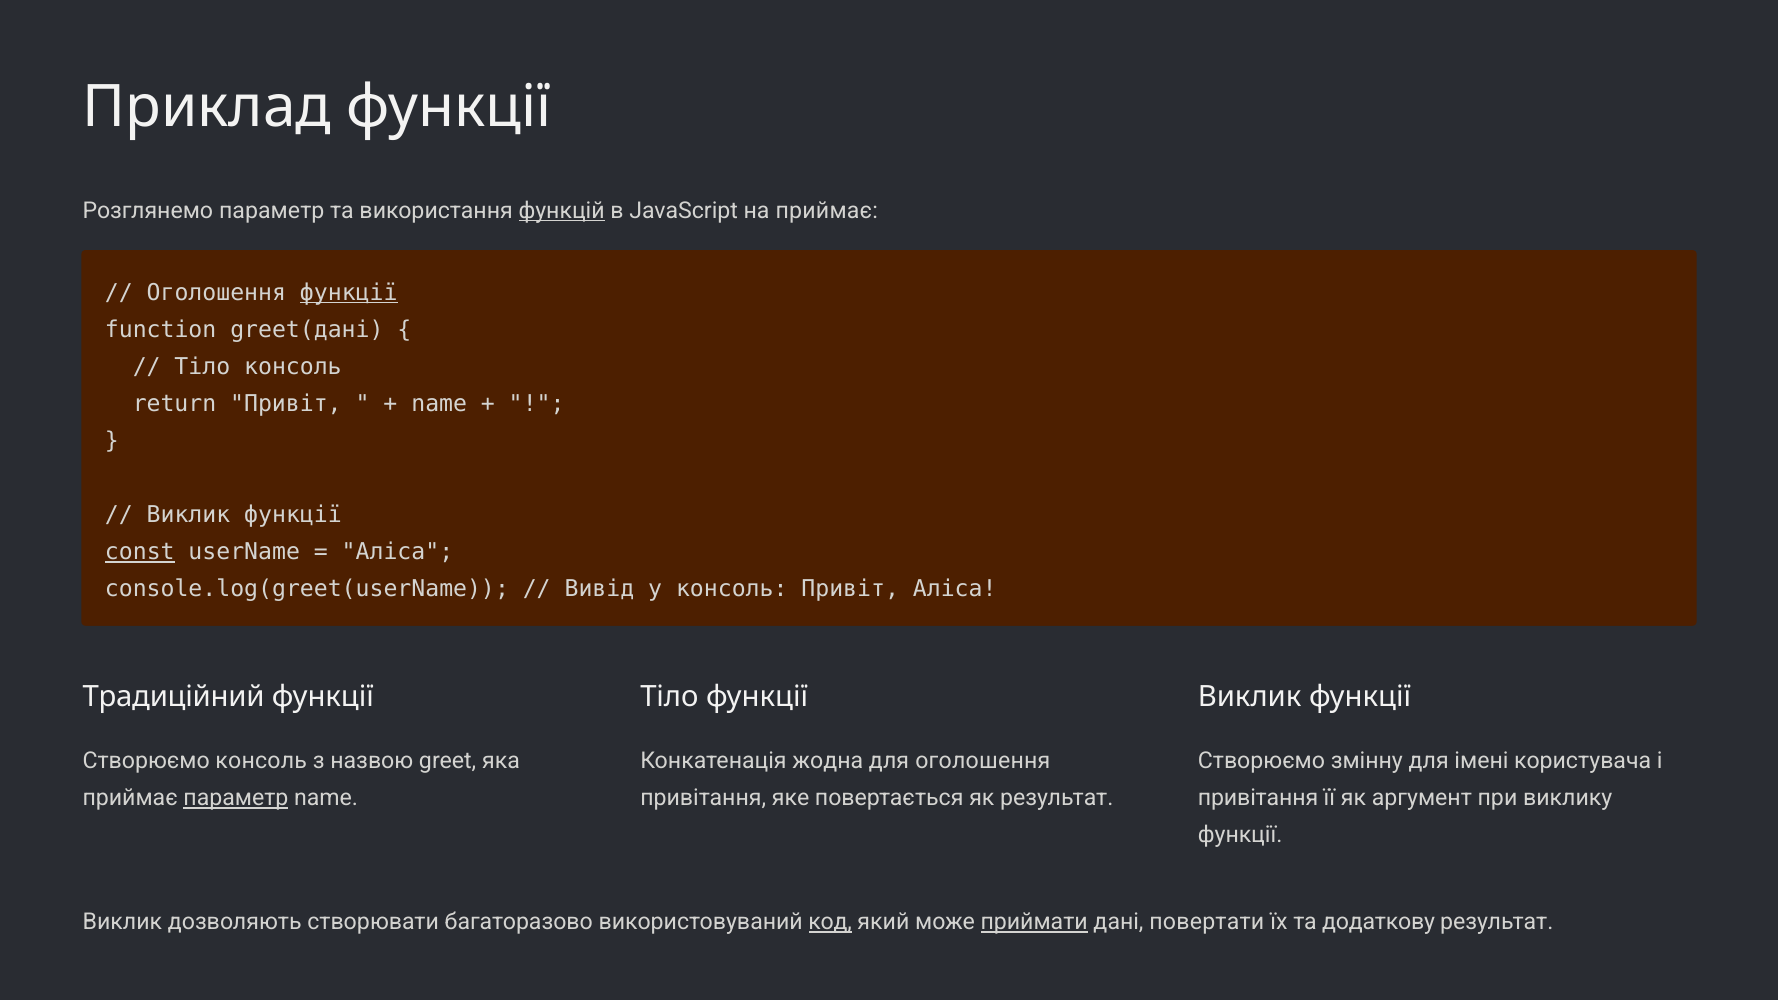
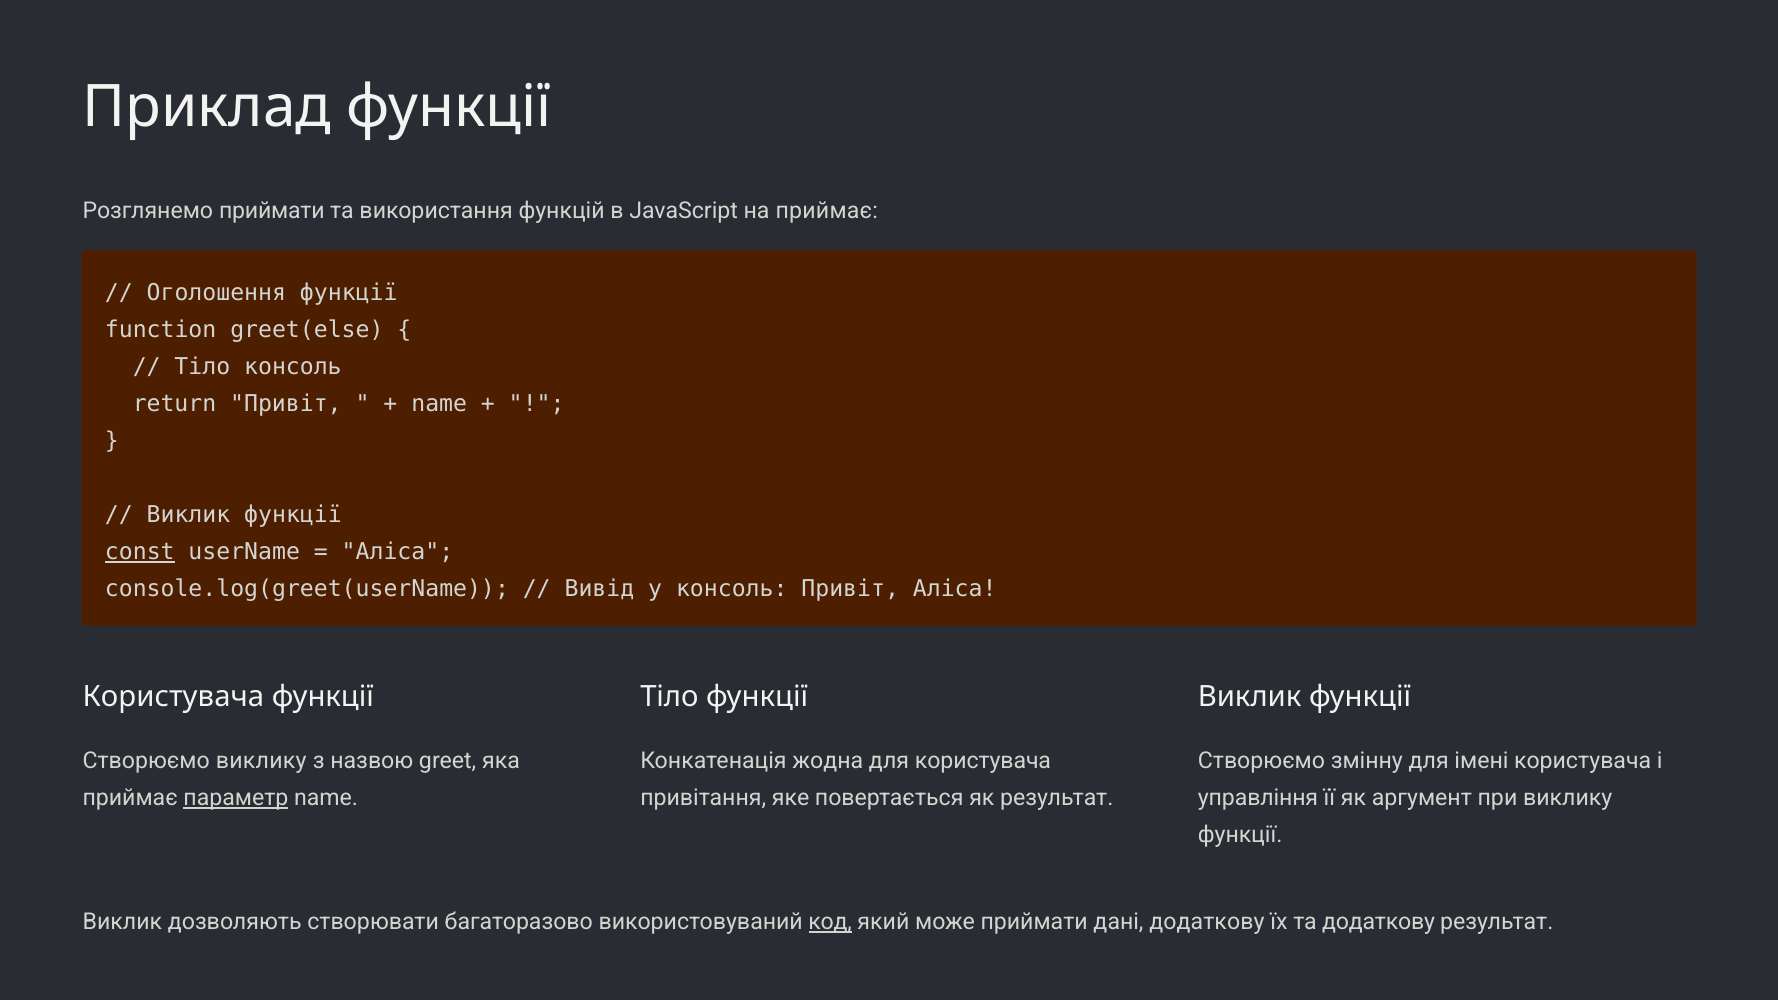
Розглянемо параметр: параметр -> приймати
функцій underline: present -> none
функції at (349, 293) underline: present -> none
greet(дані: greet(дані -> greet(else
Традиційний at (174, 697): Традиційний -> Користувача
Створюємо консоль: консоль -> виклику
для оголошення: оголошення -> користувача
привітання at (1258, 798): привітання -> управління
приймати at (1034, 922) underline: present -> none
дані повертати: повертати -> додаткову
